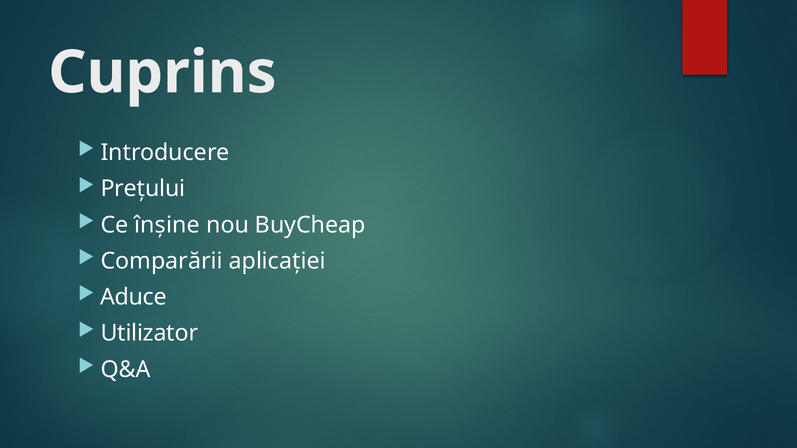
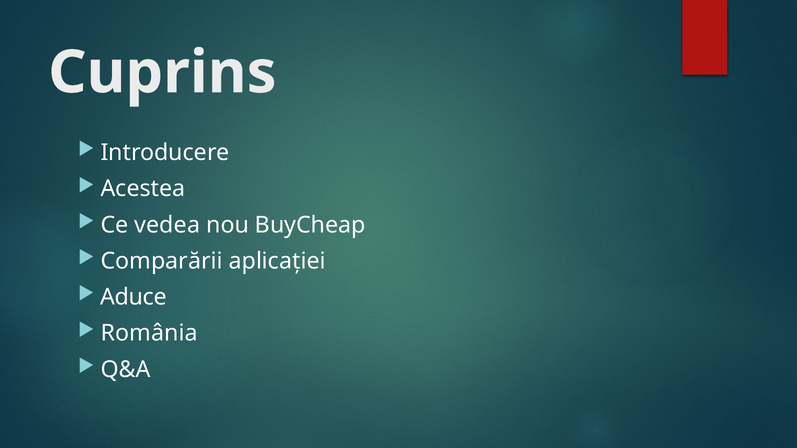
Prețului: Prețului -> Acestea
înșine: înșine -> vedea
Utilizator: Utilizator -> România
